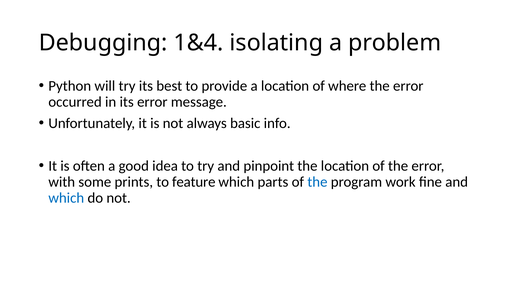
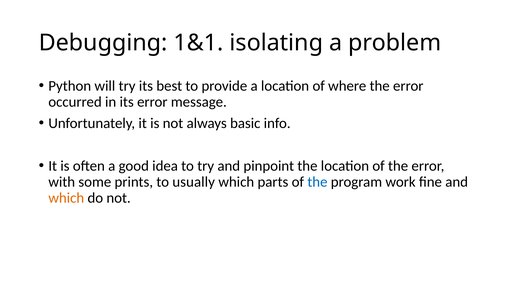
1&4: 1&4 -> 1&1
feature: feature -> usually
which at (66, 198) colour: blue -> orange
